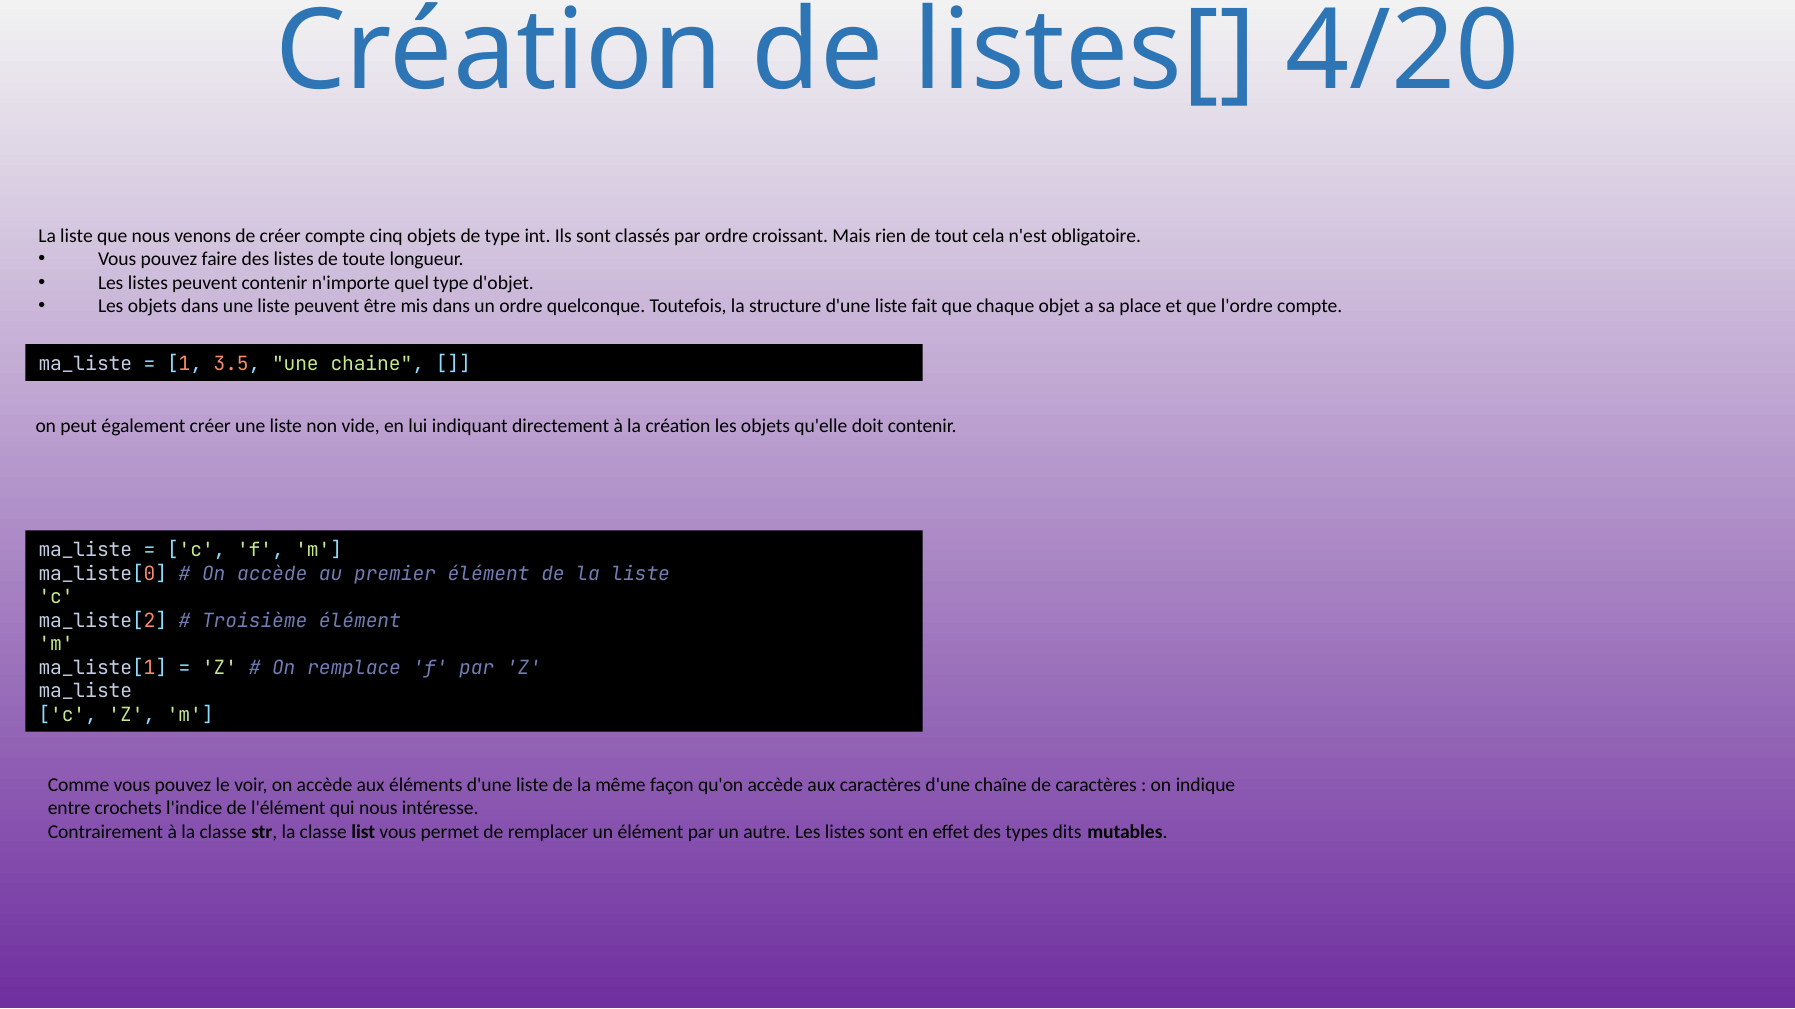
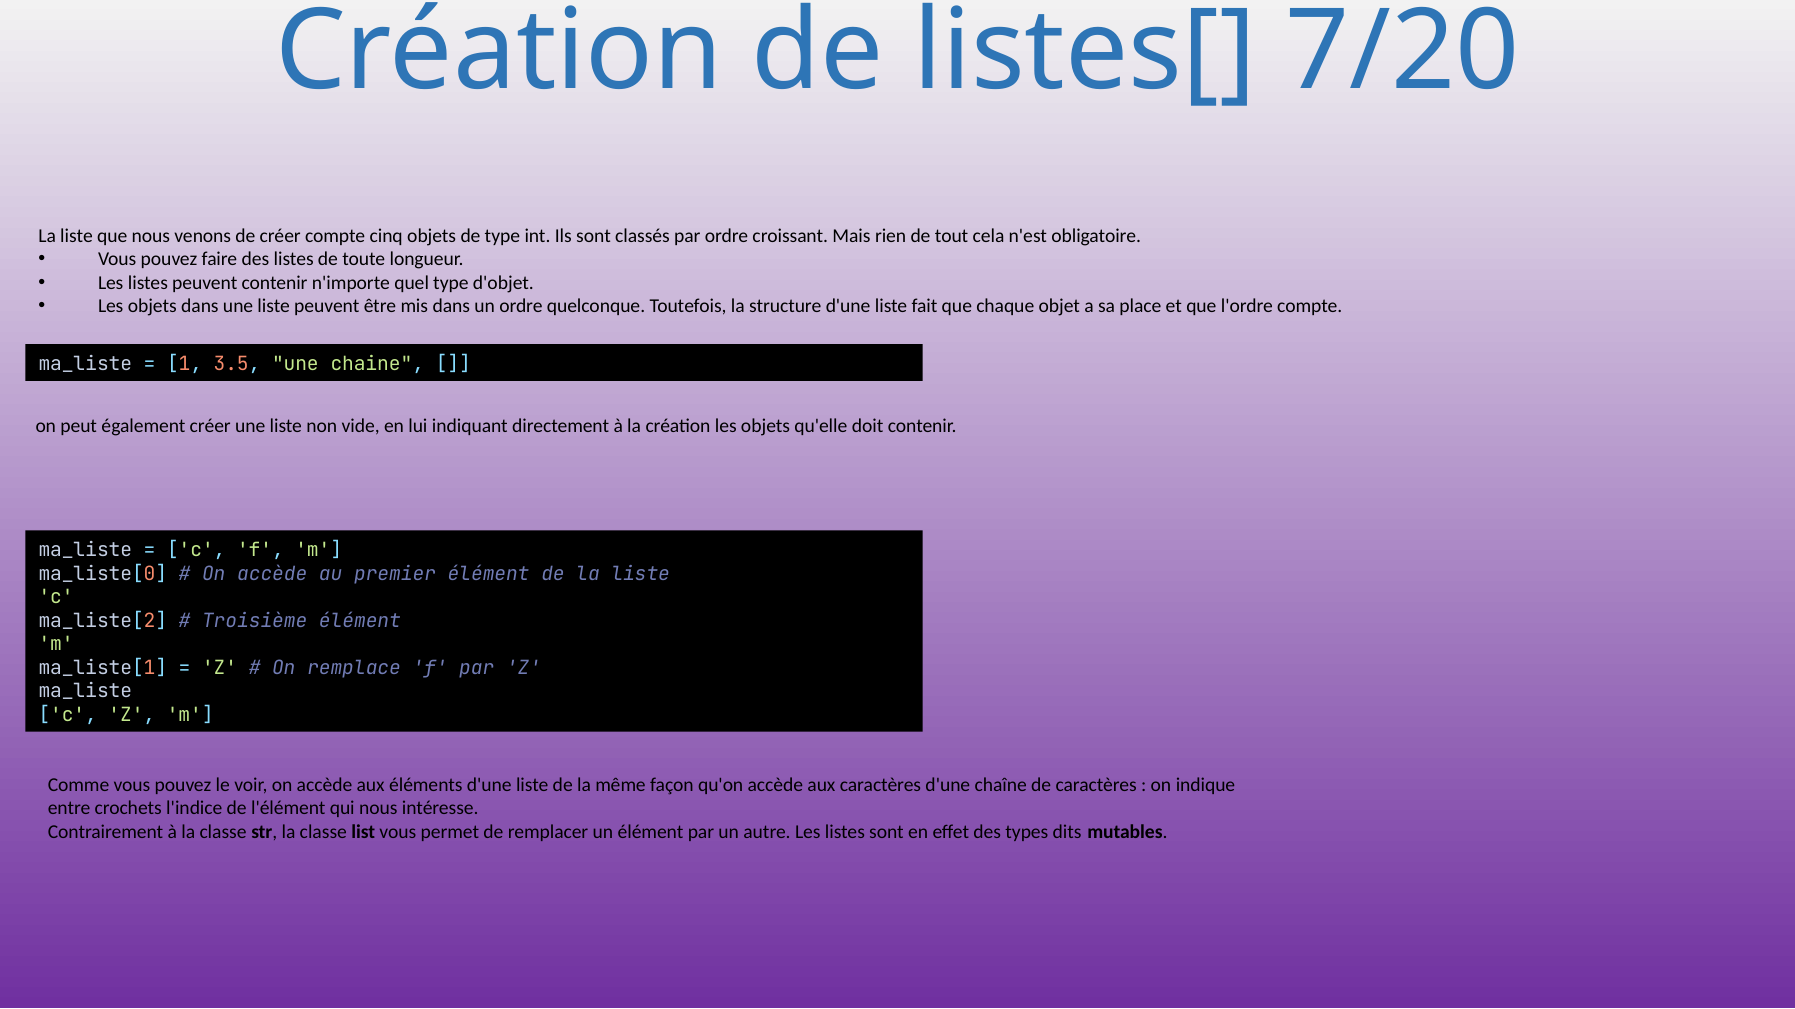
4/20: 4/20 -> 7/20
